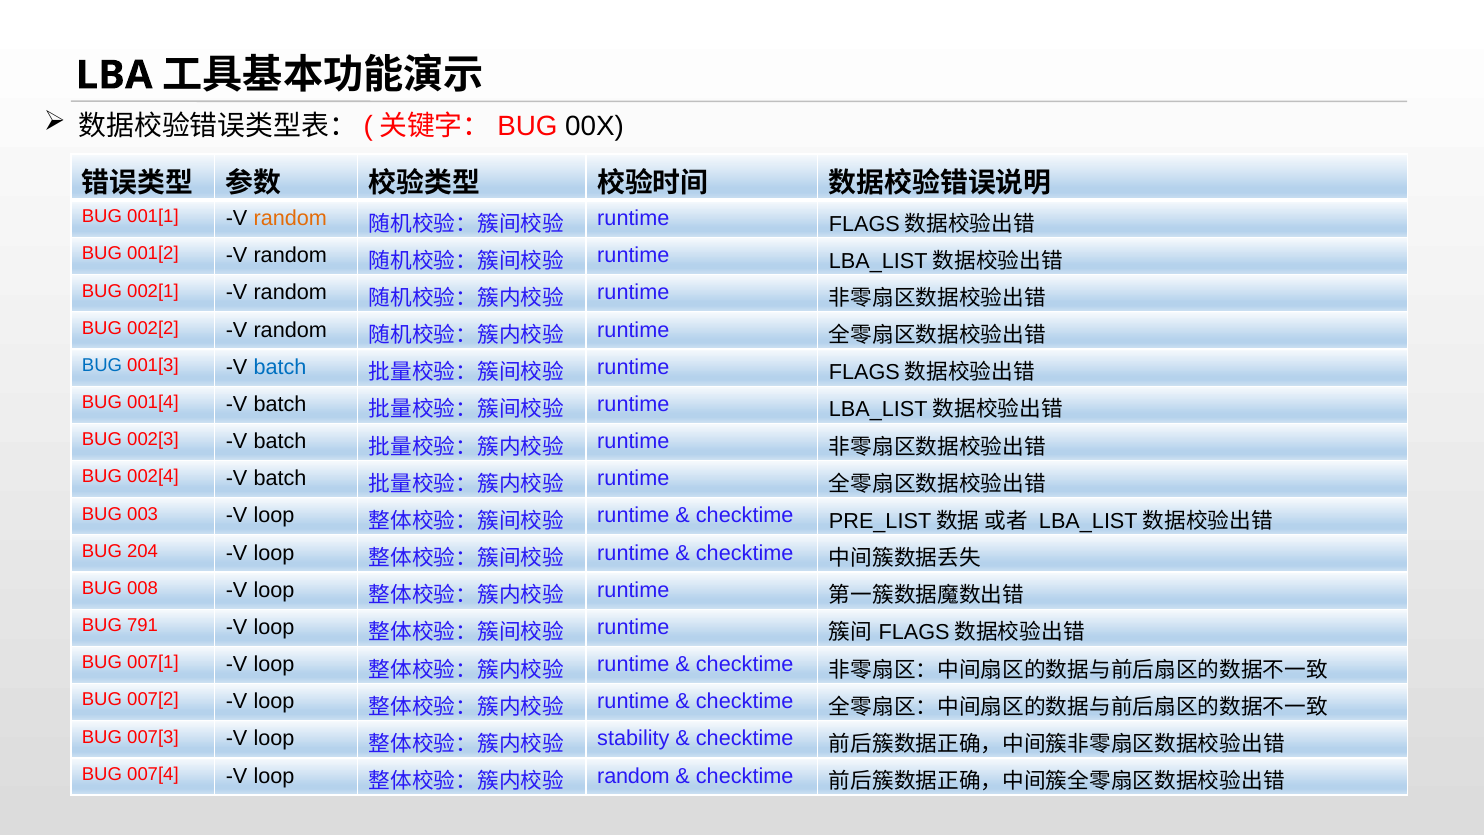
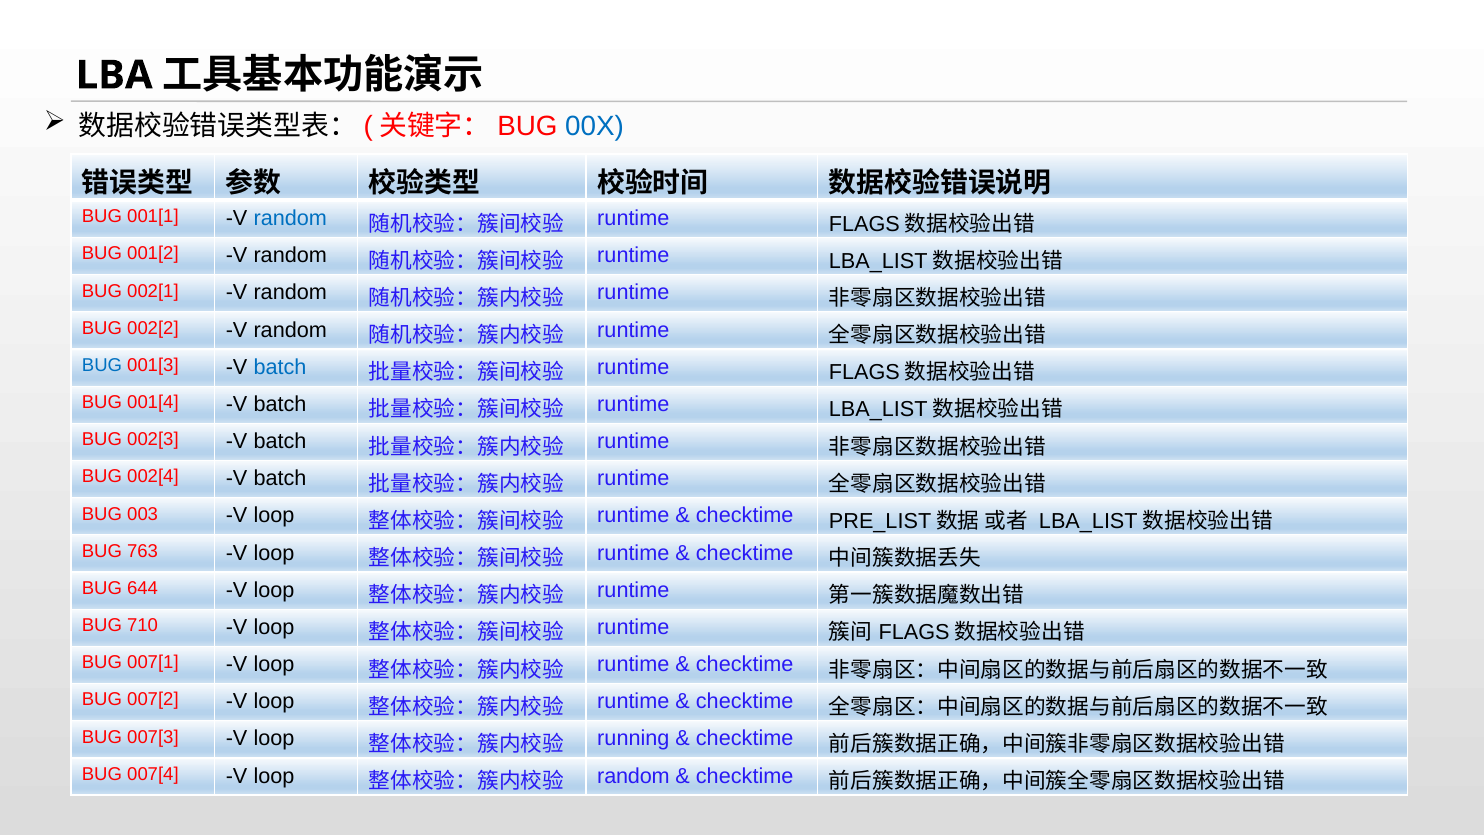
00X colour: black -> blue
random at (290, 218) colour: orange -> blue
204: 204 -> 763
008: 008 -> 644
791: 791 -> 710
stability: stability -> running
